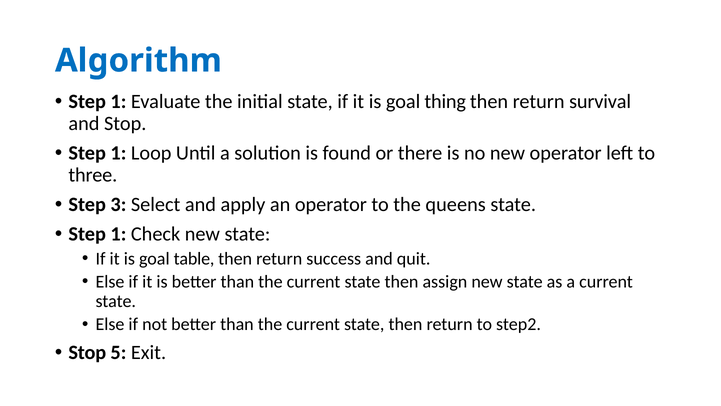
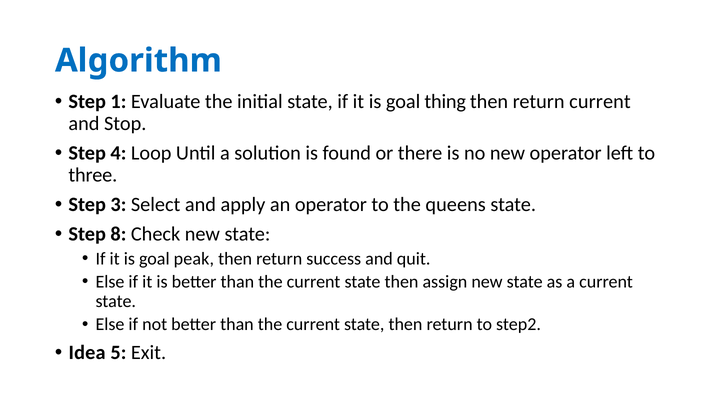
return survival: survival -> current
1 at (118, 153): 1 -> 4
1 at (118, 234): 1 -> 8
table: table -> peak
Stop at (87, 352): Stop -> Idea
